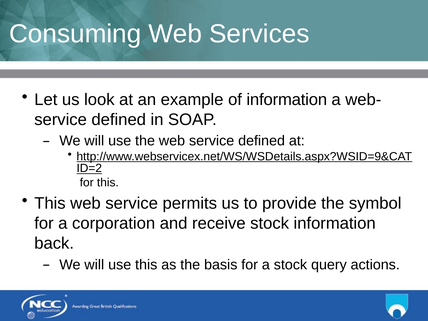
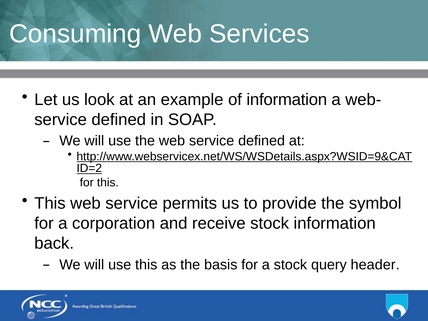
actions: actions -> header
